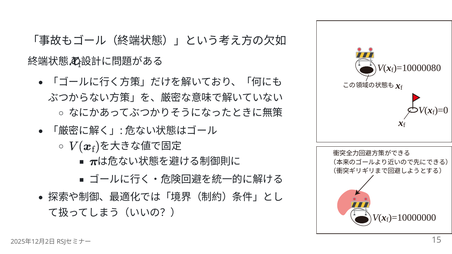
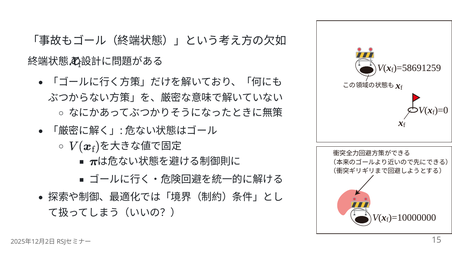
)=10000080: )=10000080 -> )=58691259
